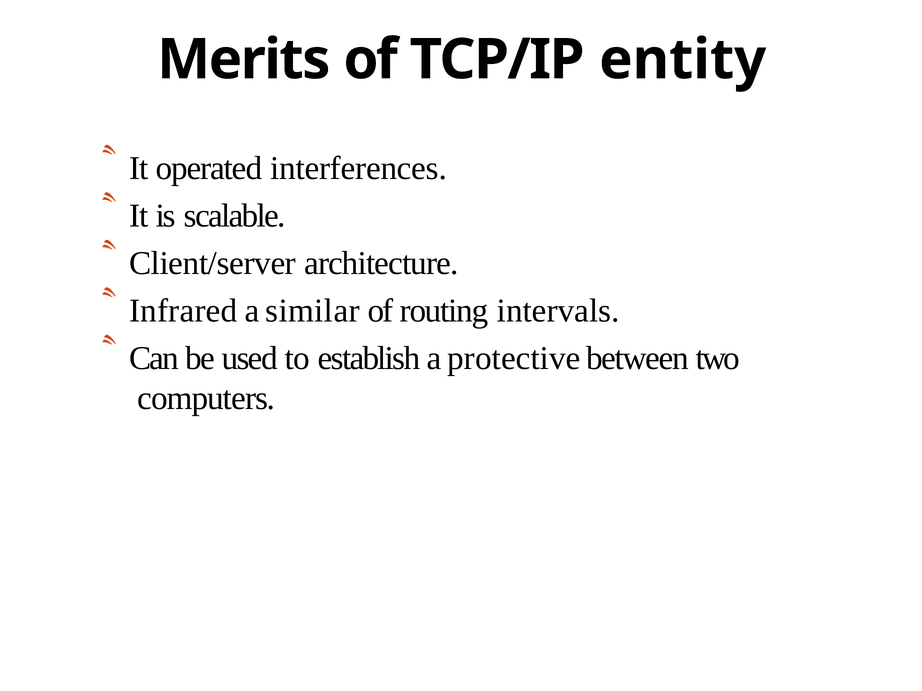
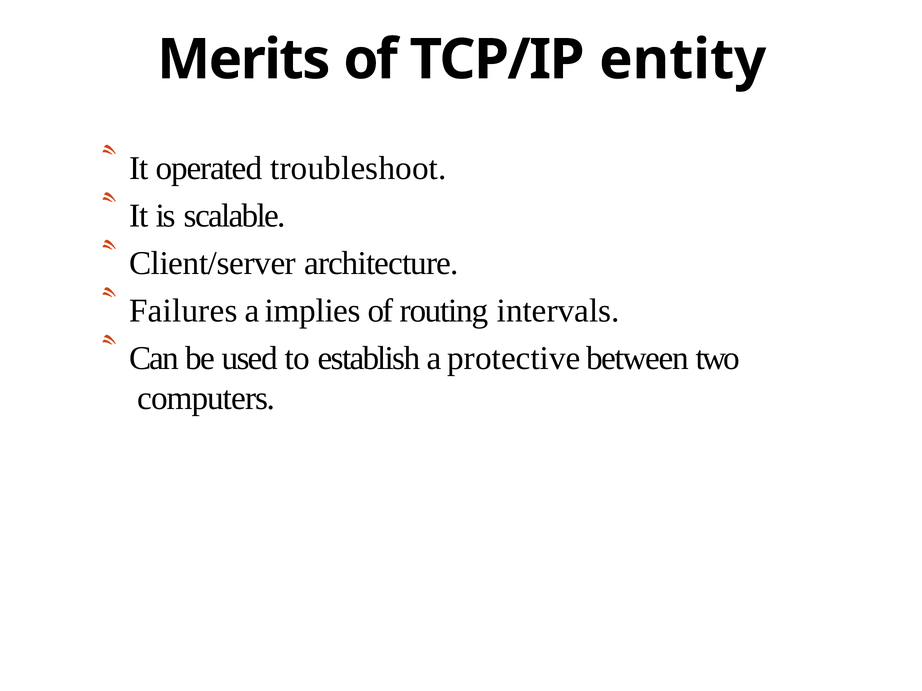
interferences: interferences -> troubleshoot
Infrared: Infrared -> Failures
similar: similar -> implies
